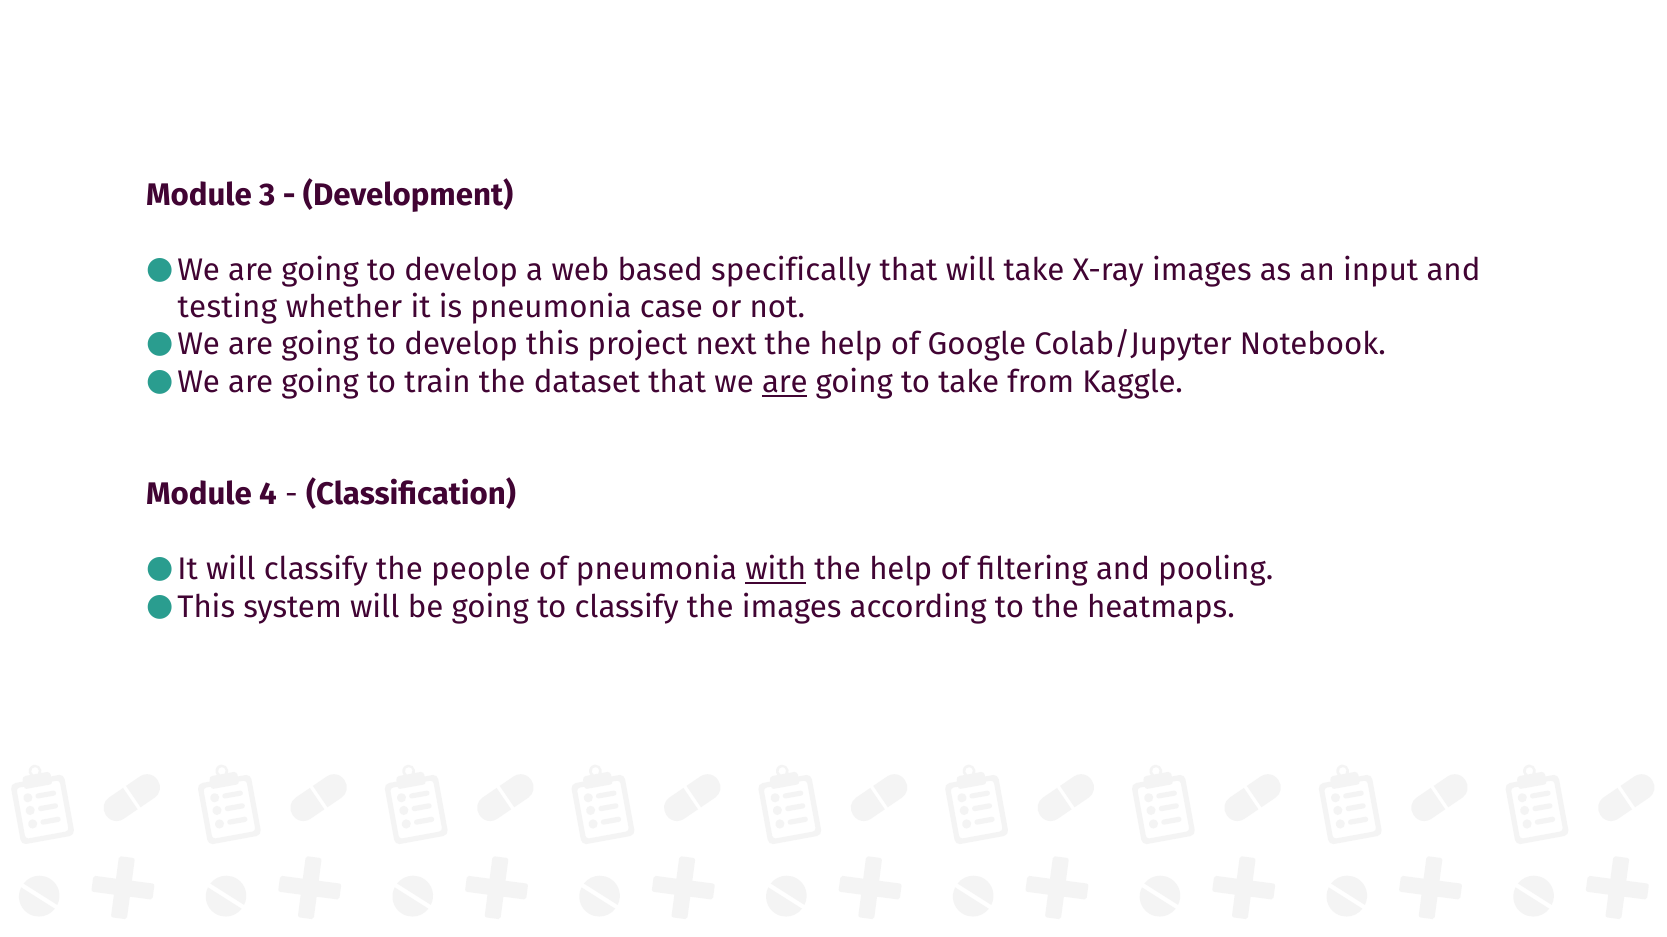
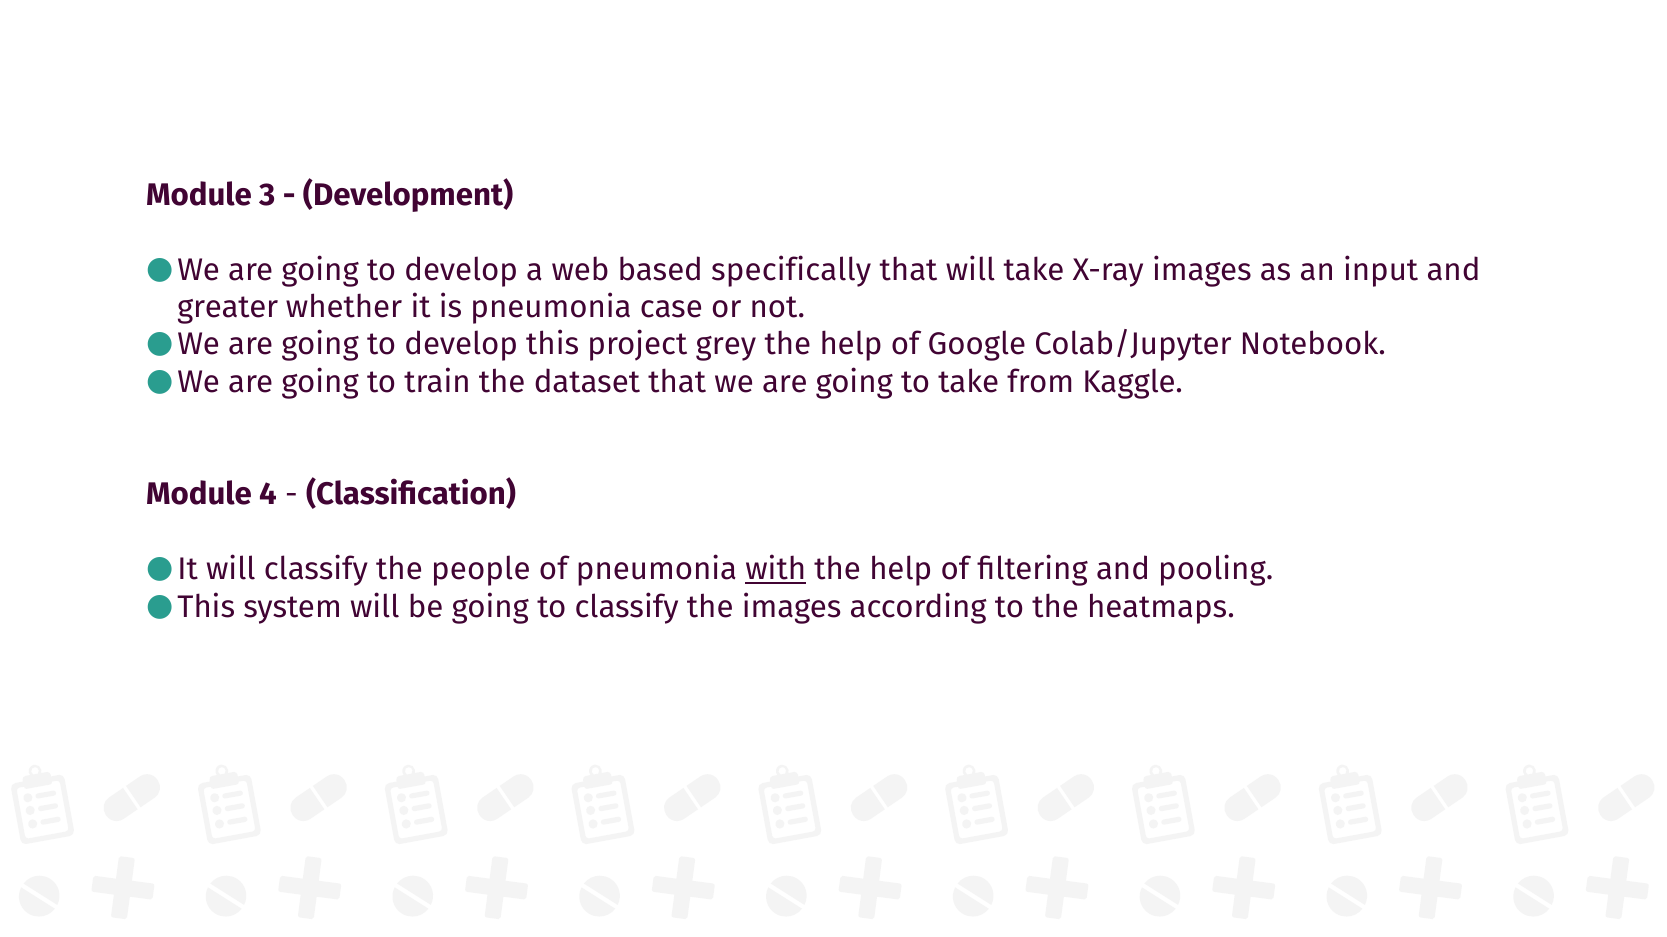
testing: testing -> greater
next: next -> grey
are at (785, 382) underline: present -> none
